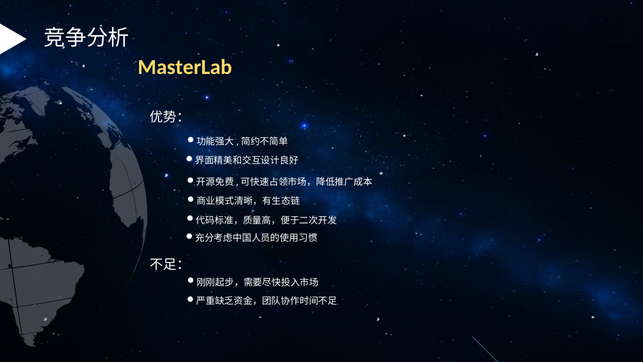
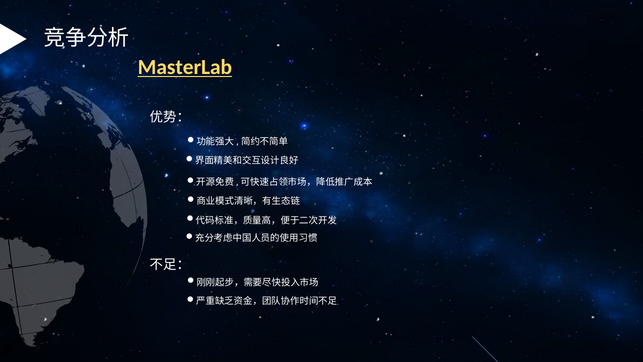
MasterLab underline: none -> present
